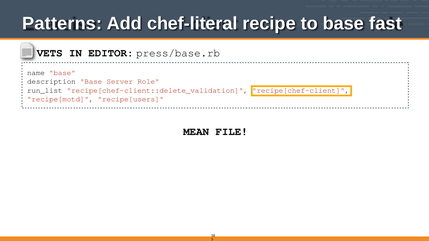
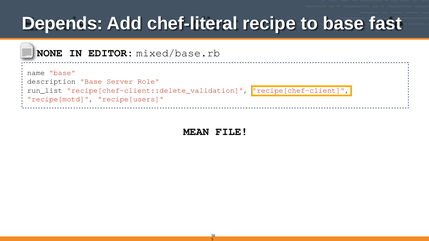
Patterns: Patterns -> Depends
press/base.rb: press/base.rb -> mixed/base.rb
VETS: VETS -> NONE
